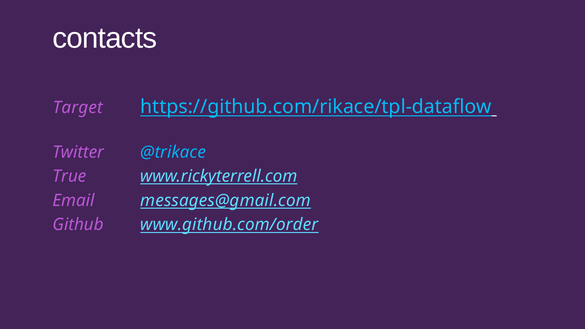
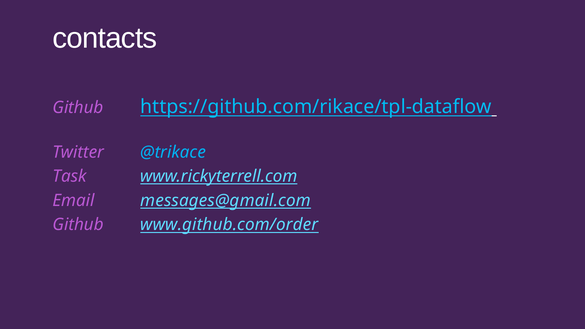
Target at (78, 108): Target -> Github
True: True -> Task
